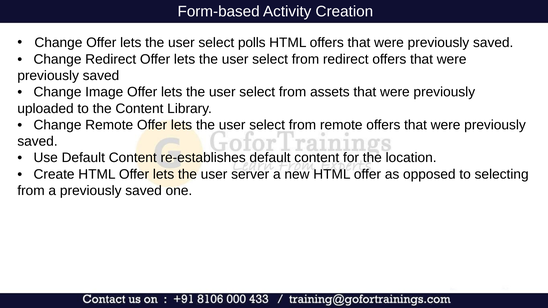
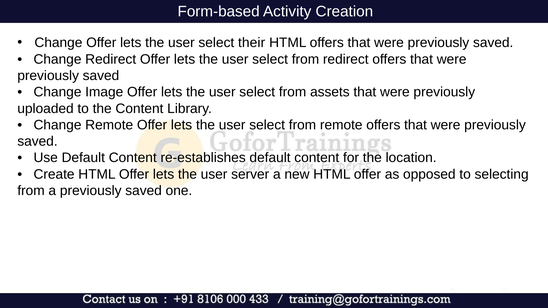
polls: polls -> their
